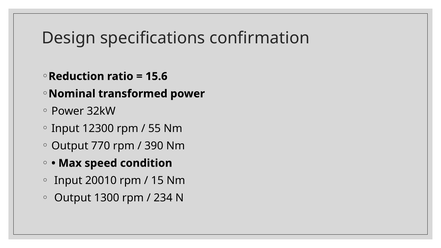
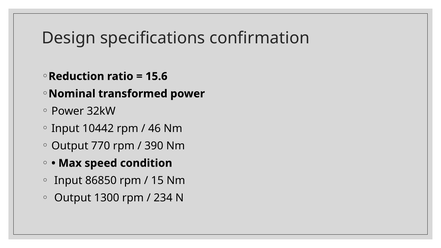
12300: 12300 -> 10442
55: 55 -> 46
20010: 20010 -> 86850
